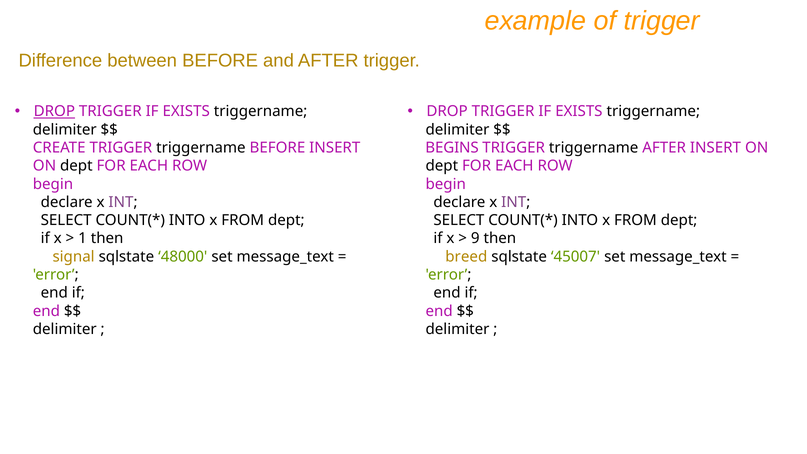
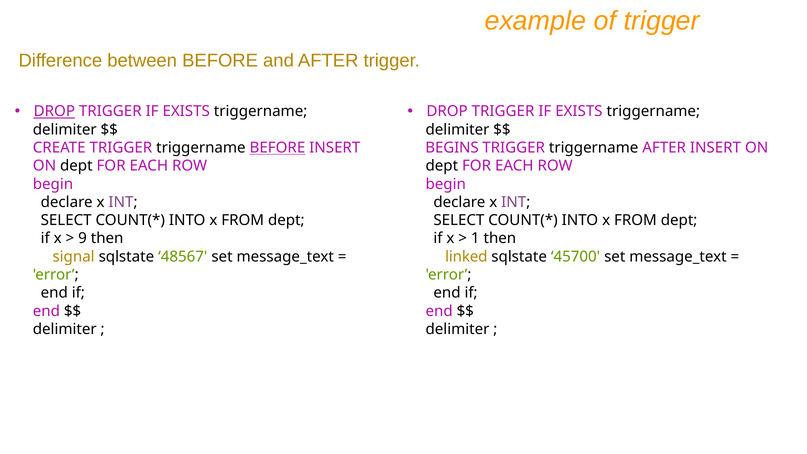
BEFORE at (277, 148) underline: none -> present
1: 1 -> 9
9: 9 -> 1
48000: 48000 -> 48567
breed: breed -> linked
45007: 45007 -> 45700
